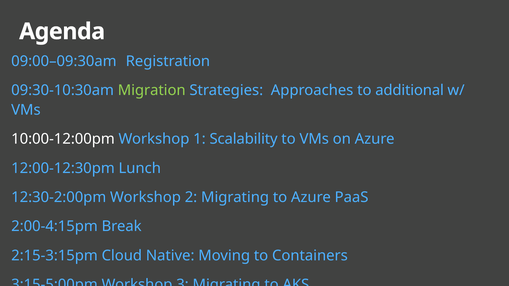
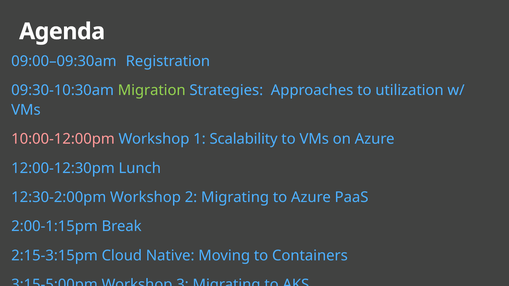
additional: additional -> utilization
10:00-12:00pm colour: white -> pink
2:00-4:15pm: 2:00-4:15pm -> 2:00-1:15pm
